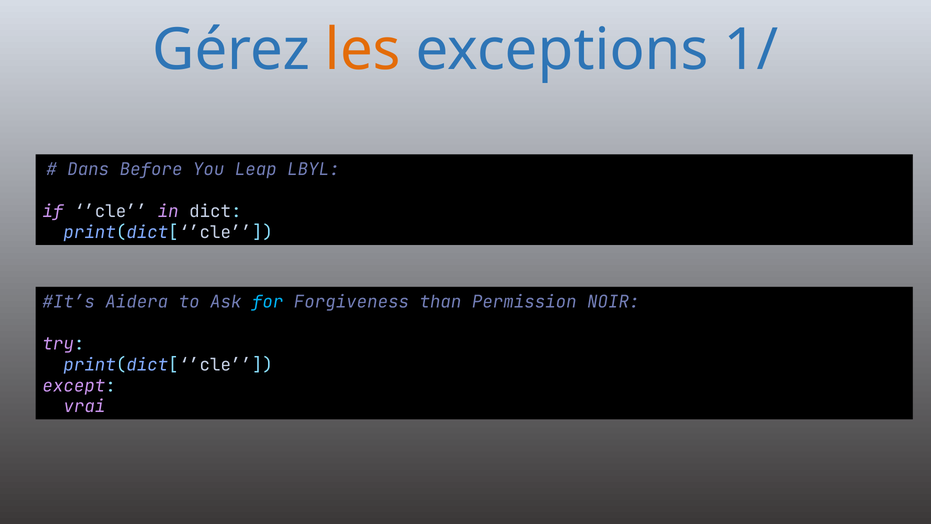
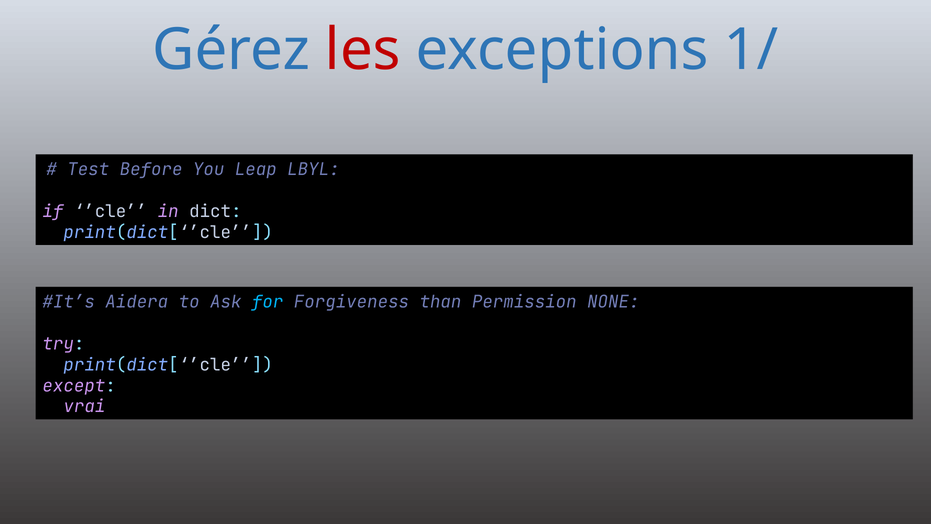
les colour: orange -> red
Dans: Dans -> Test
NOIR: NOIR -> NONE
